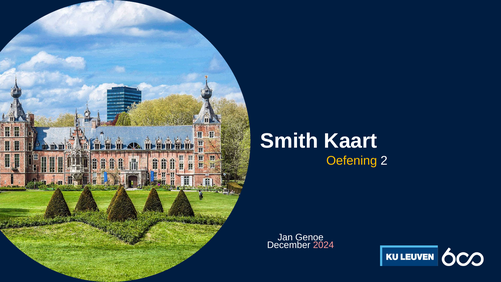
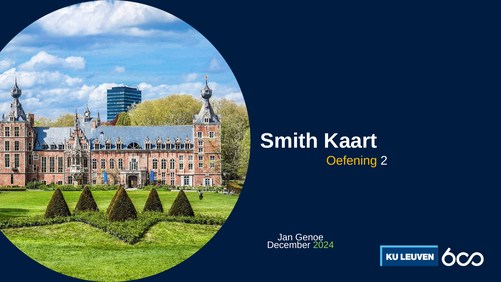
2024 colour: pink -> light green
